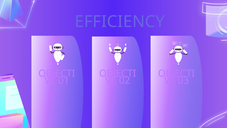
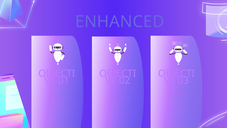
EFFICIENCY: EFFICIENCY -> ENHANCED
